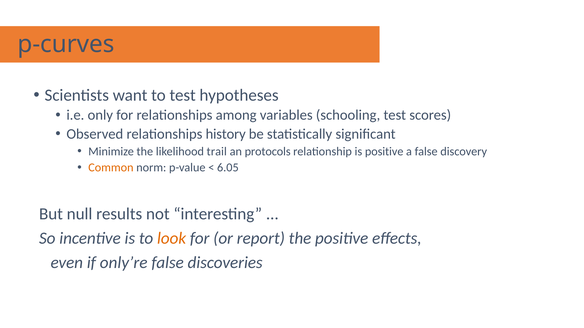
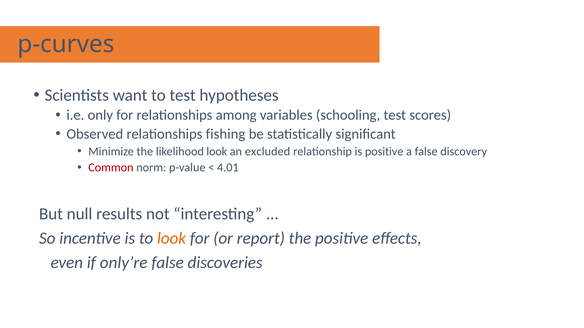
history: history -> fishing
likelihood trail: trail -> look
protocols: protocols -> excluded
Common colour: orange -> red
6.05: 6.05 -> 4.01
